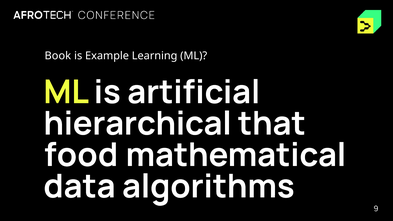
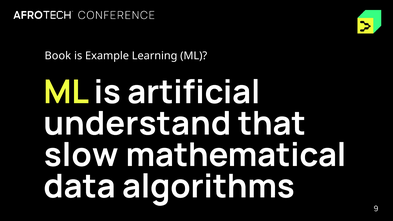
hierarchical: hierarchical -> understand
food: food -> slow
